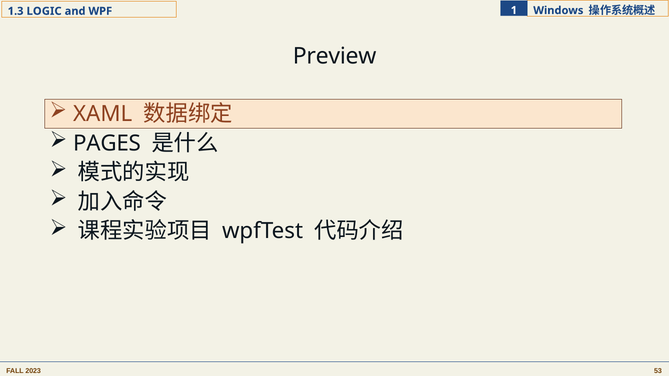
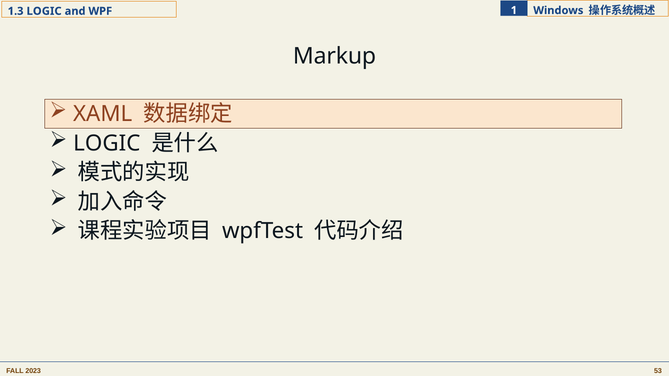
Preview: Preview -> Markup
PAGES at (107, 143): PAGES -> LOGIC
